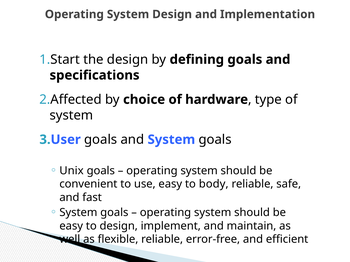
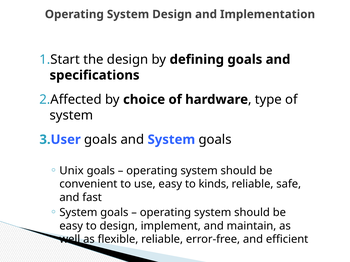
body: body -> kinds
